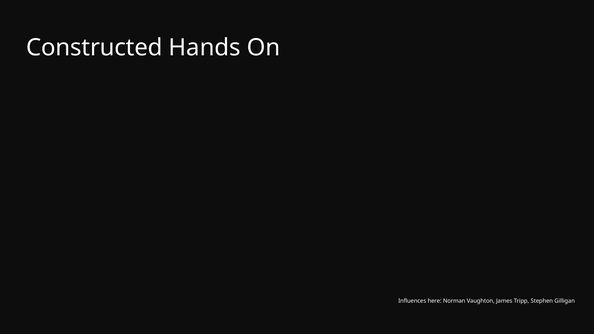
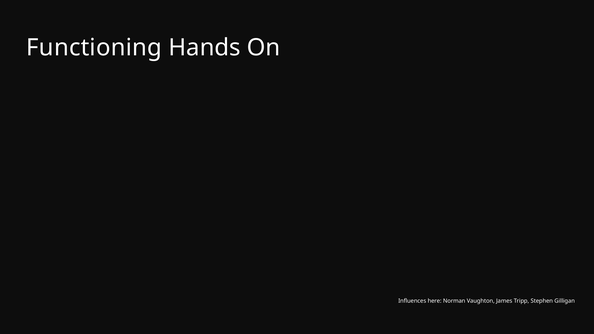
Constructed: Constructed -> Functioning
